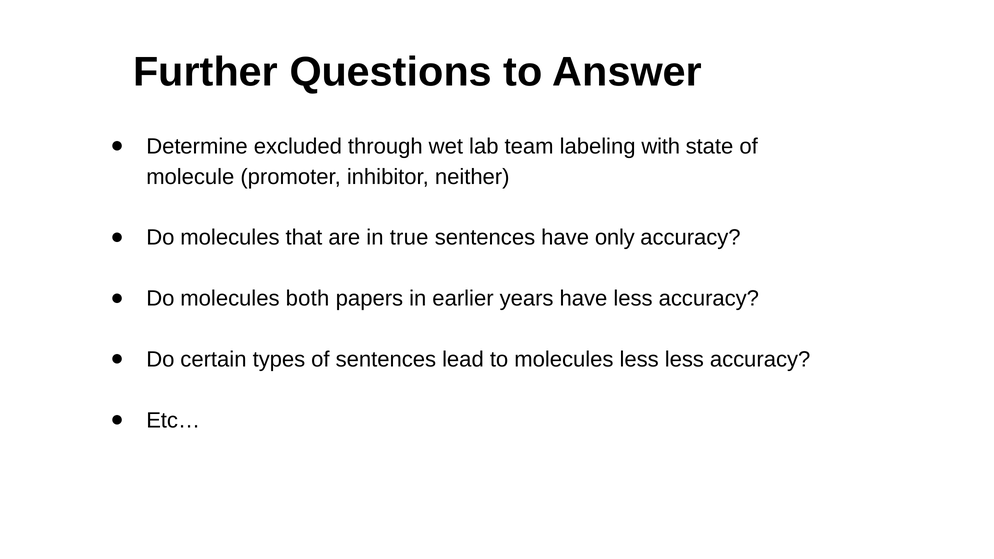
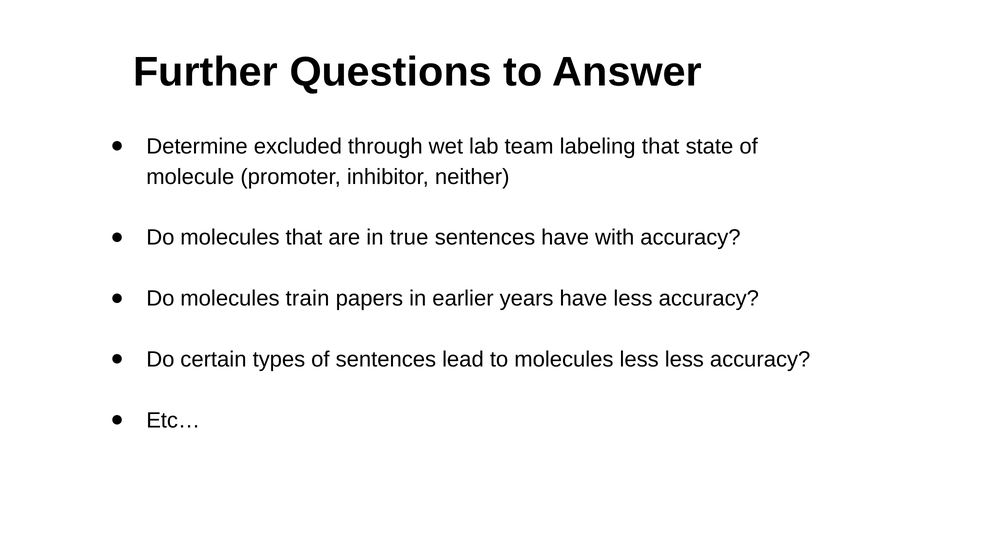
labeling with: with -> that
only: only -> with
both: both -> train
